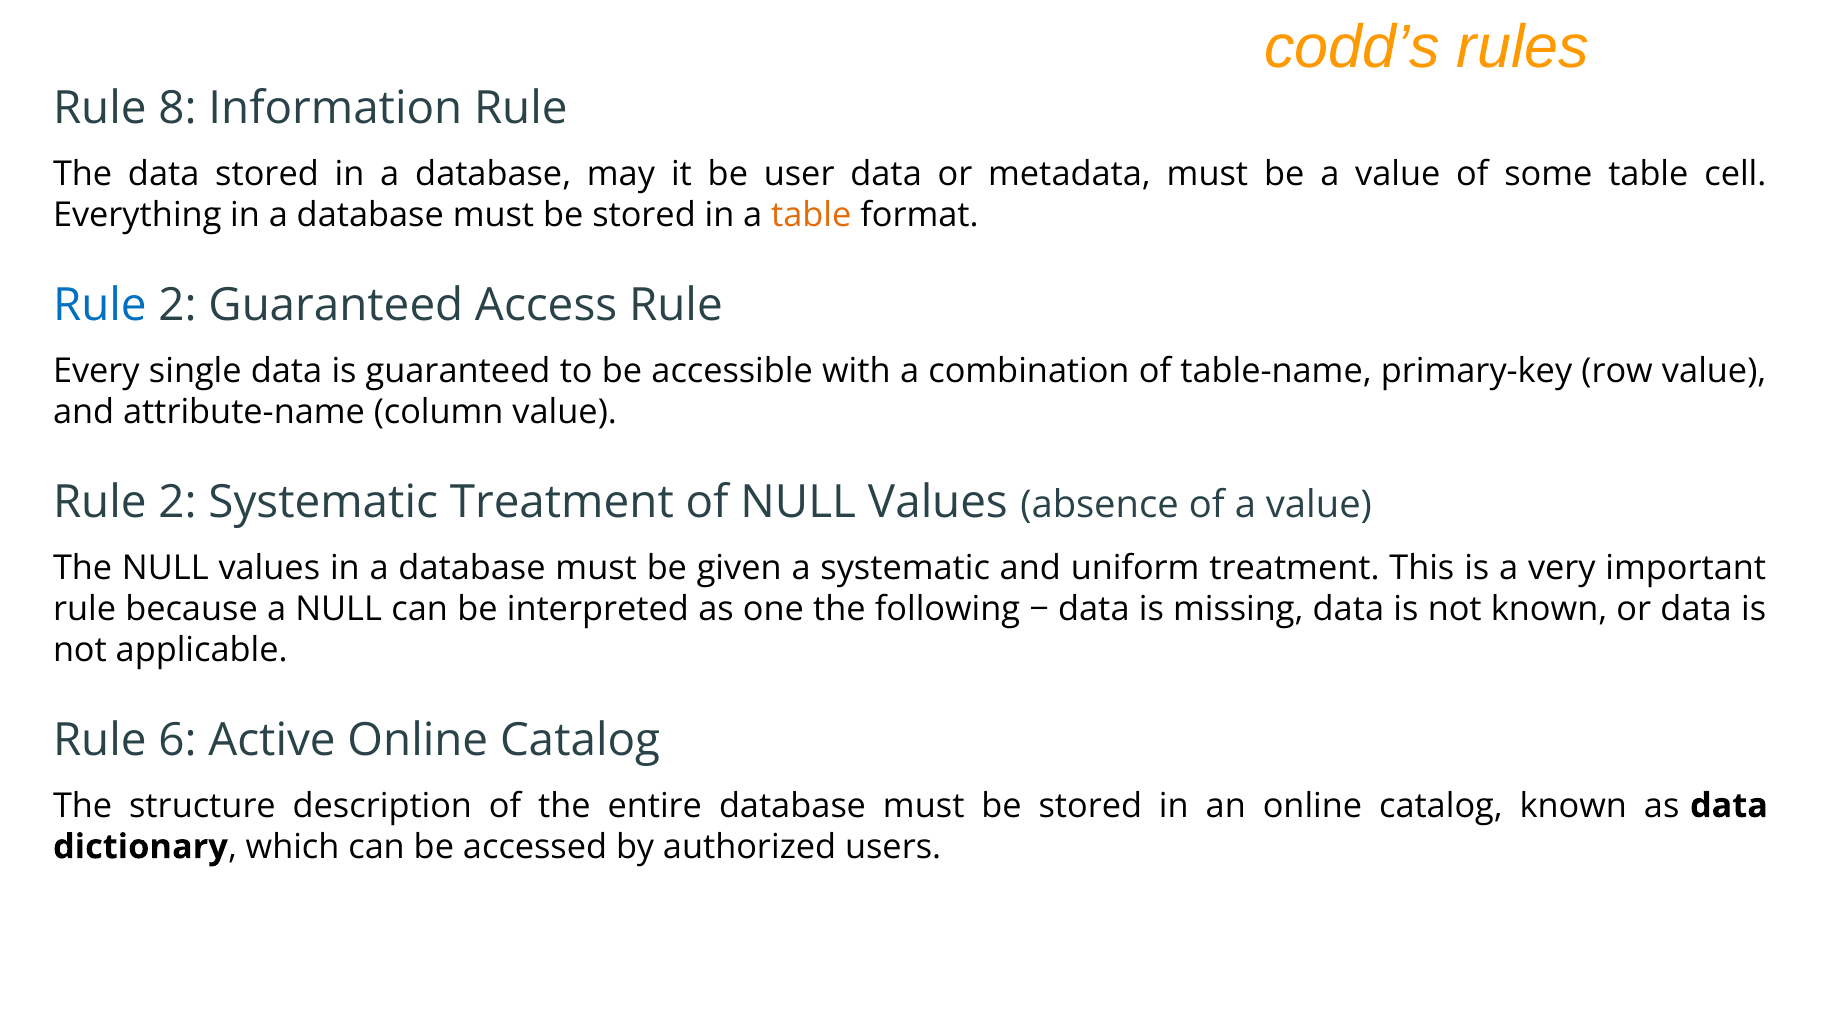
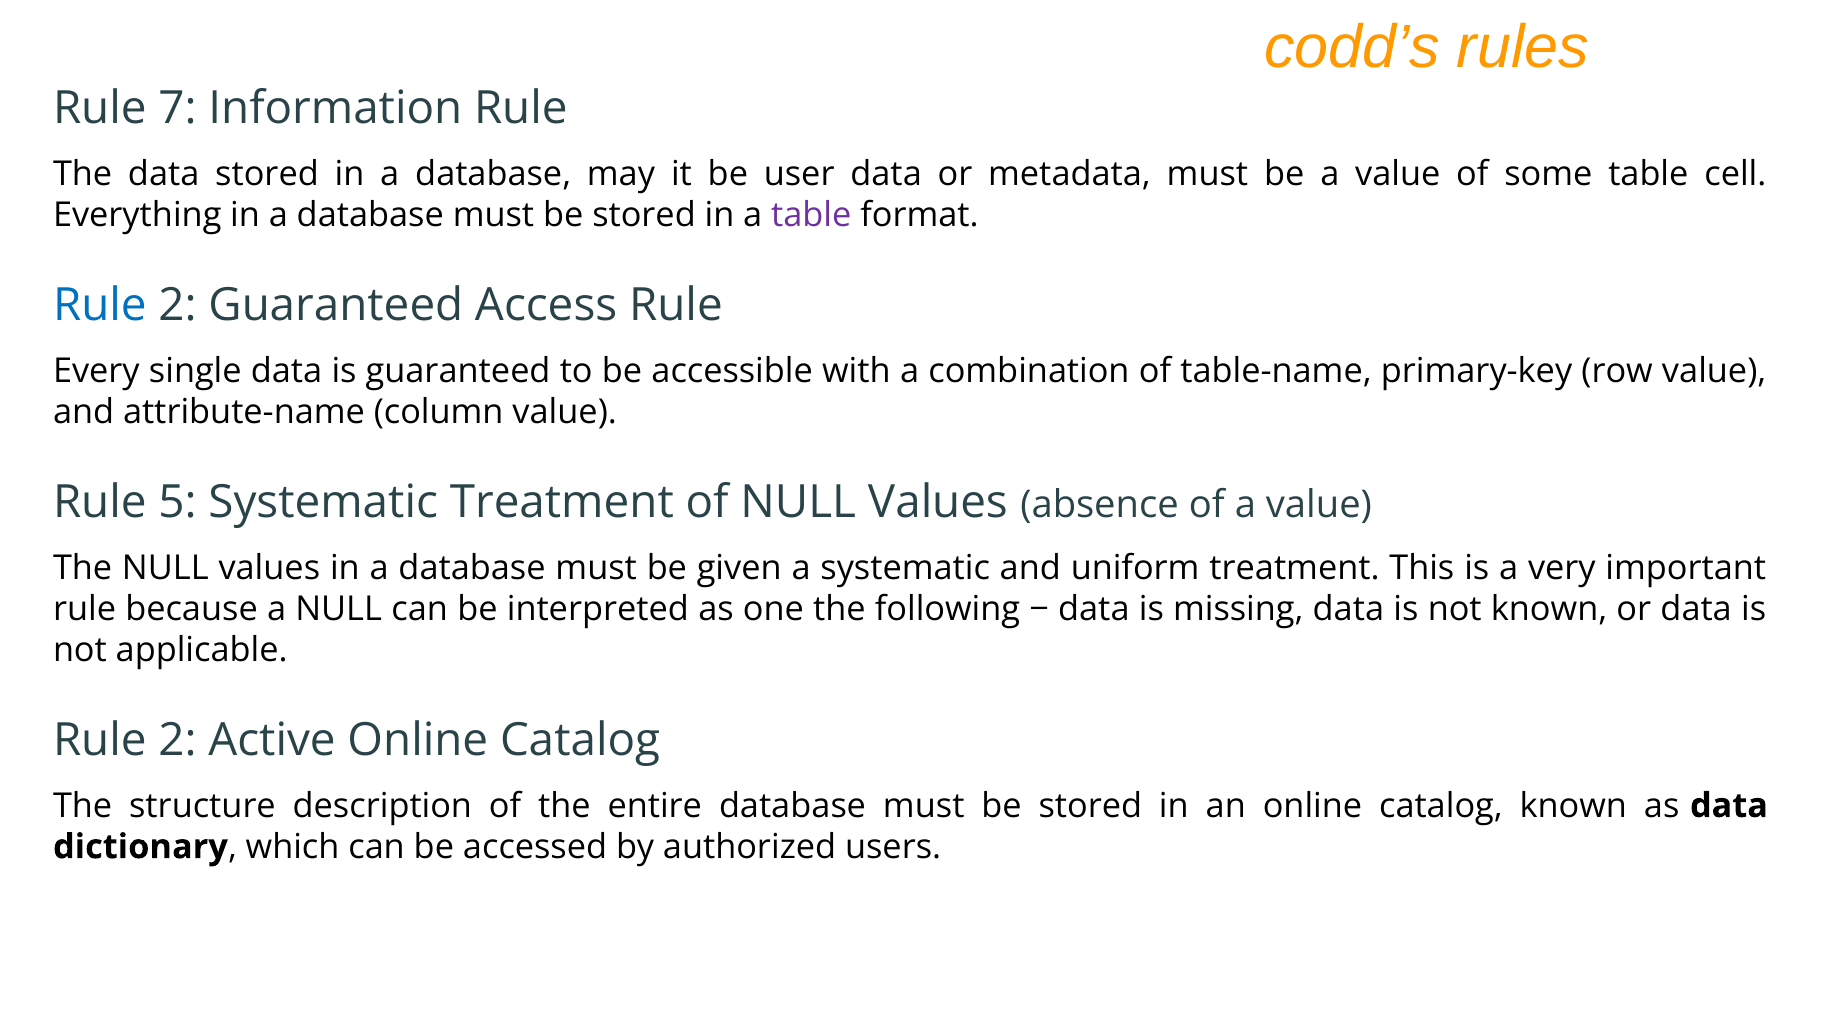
8: 8 -> 7
table at (811, 215) colour: orange -> purple
2 at (177, 502): 2 -> 5
6 at (177, 741): 6 -> 2
